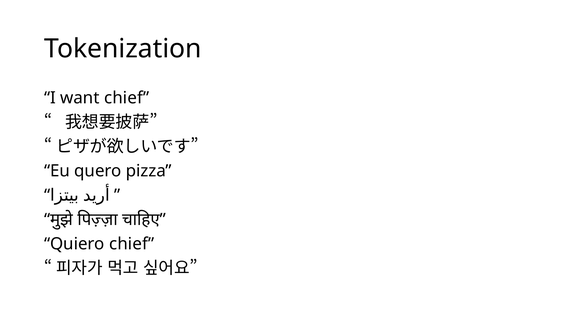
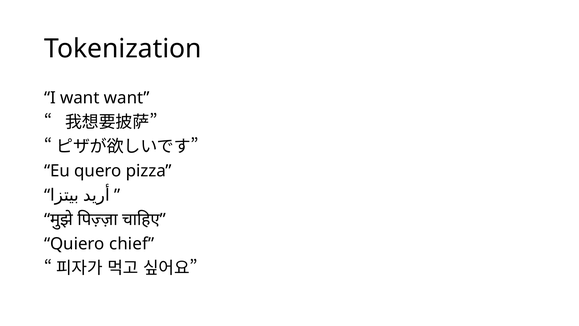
want chief: chief -> want
